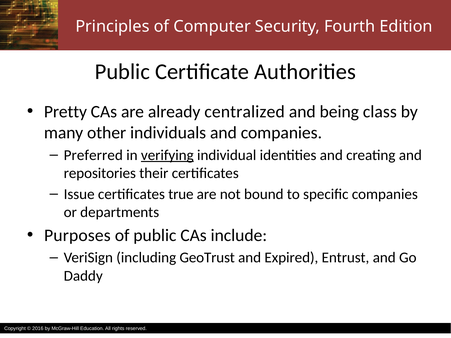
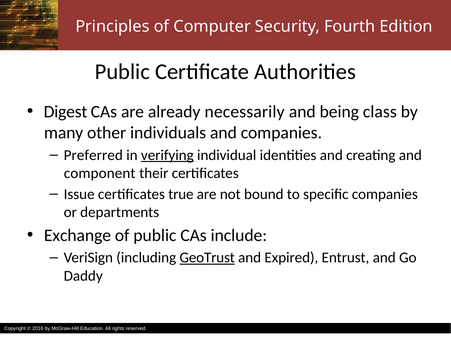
Pretty: Pretty -> Digest
centralized: centralized -> necessarily
repositories: repositories -> component
Purposes: Purposes -> Exchange
GeoTrust underline: none -> present
